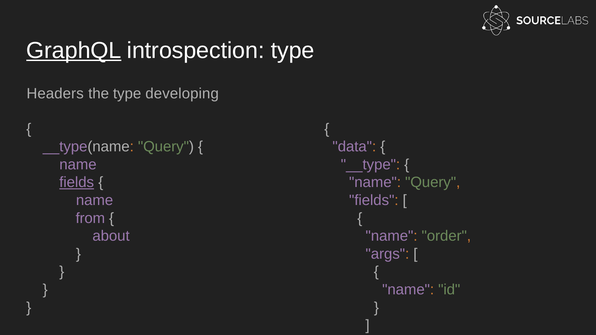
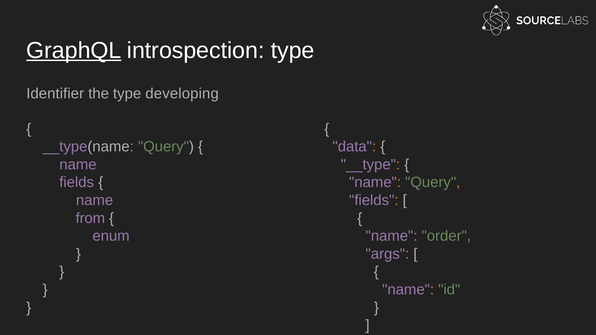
Headers: Headers -> Identifier
fields at (77, 183) underline: present -> none
about: about -> enum
